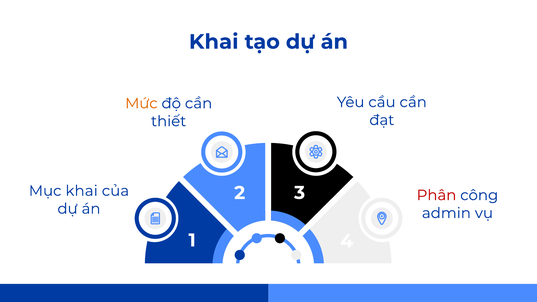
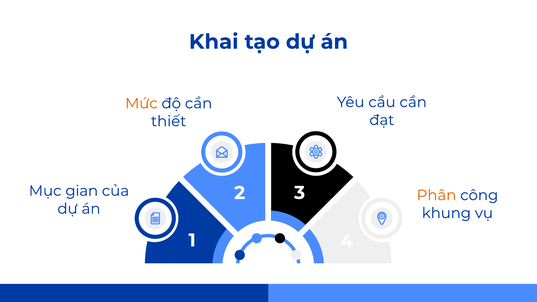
Mục khai: khai -> gian
Phân colour: red -> orange
admin: admin -> khung
